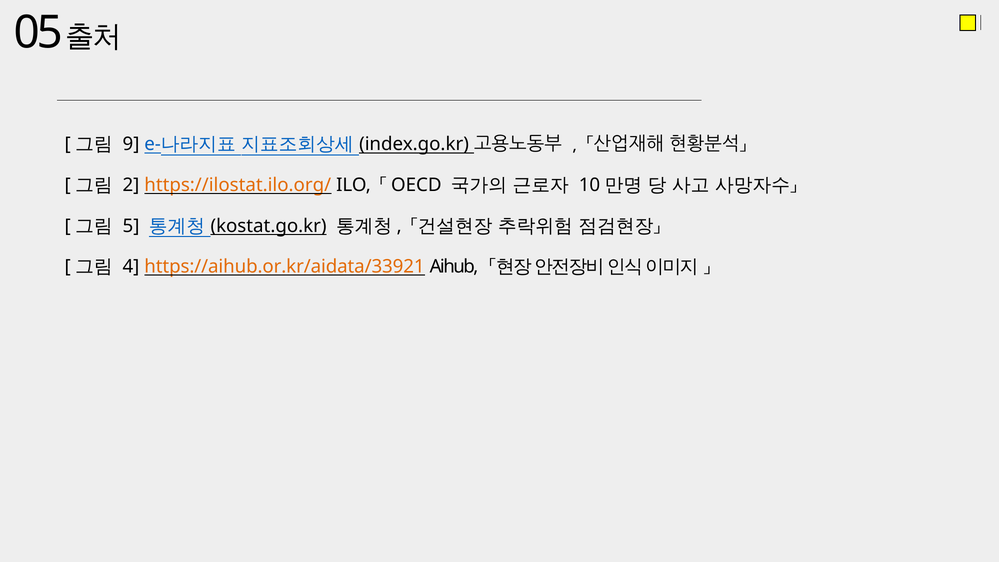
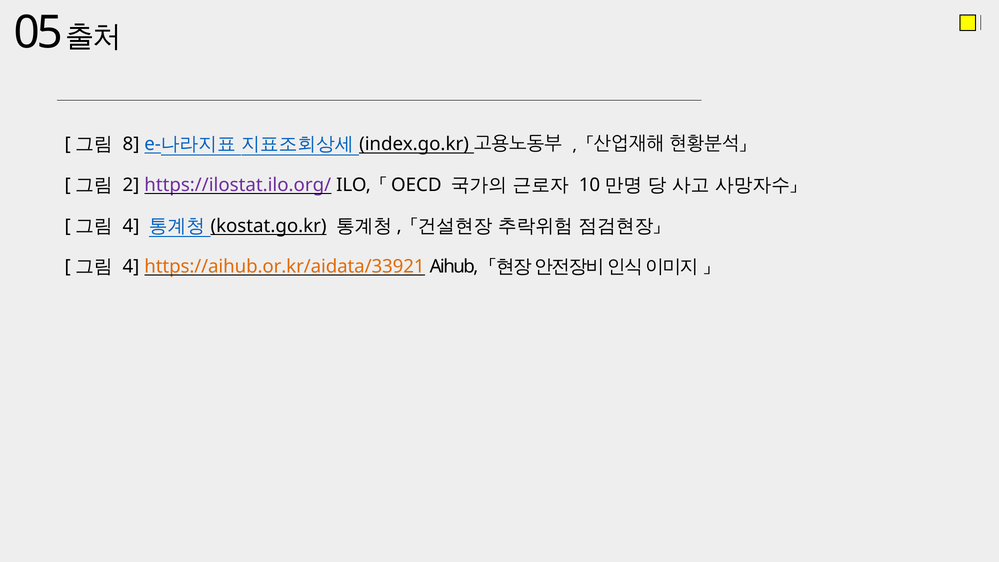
9: 9 -> 8
https://ilostat.ilo.org/ colour: orange -> purple
5 at (131, 226): 5 -> 4
